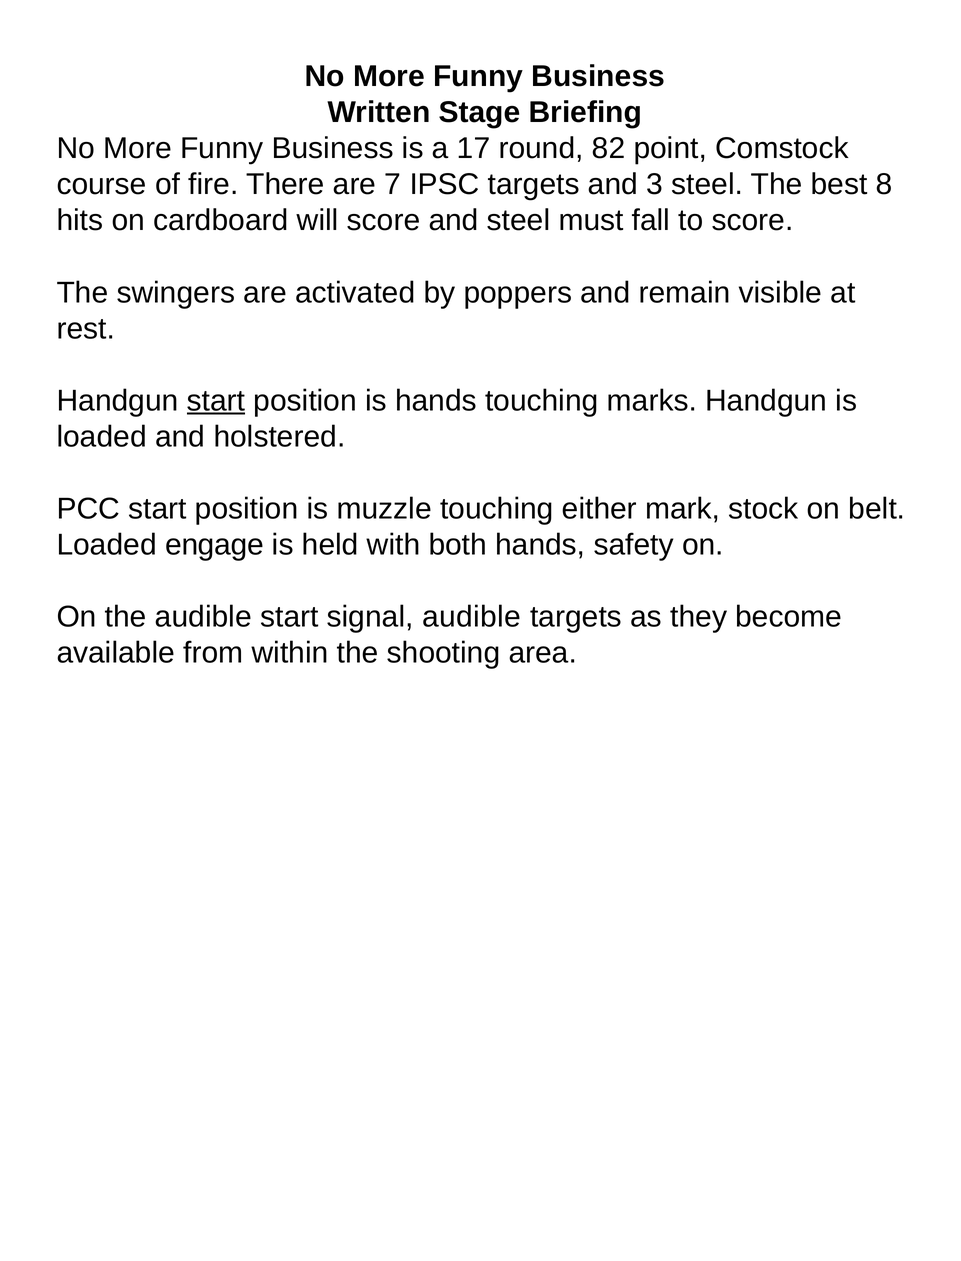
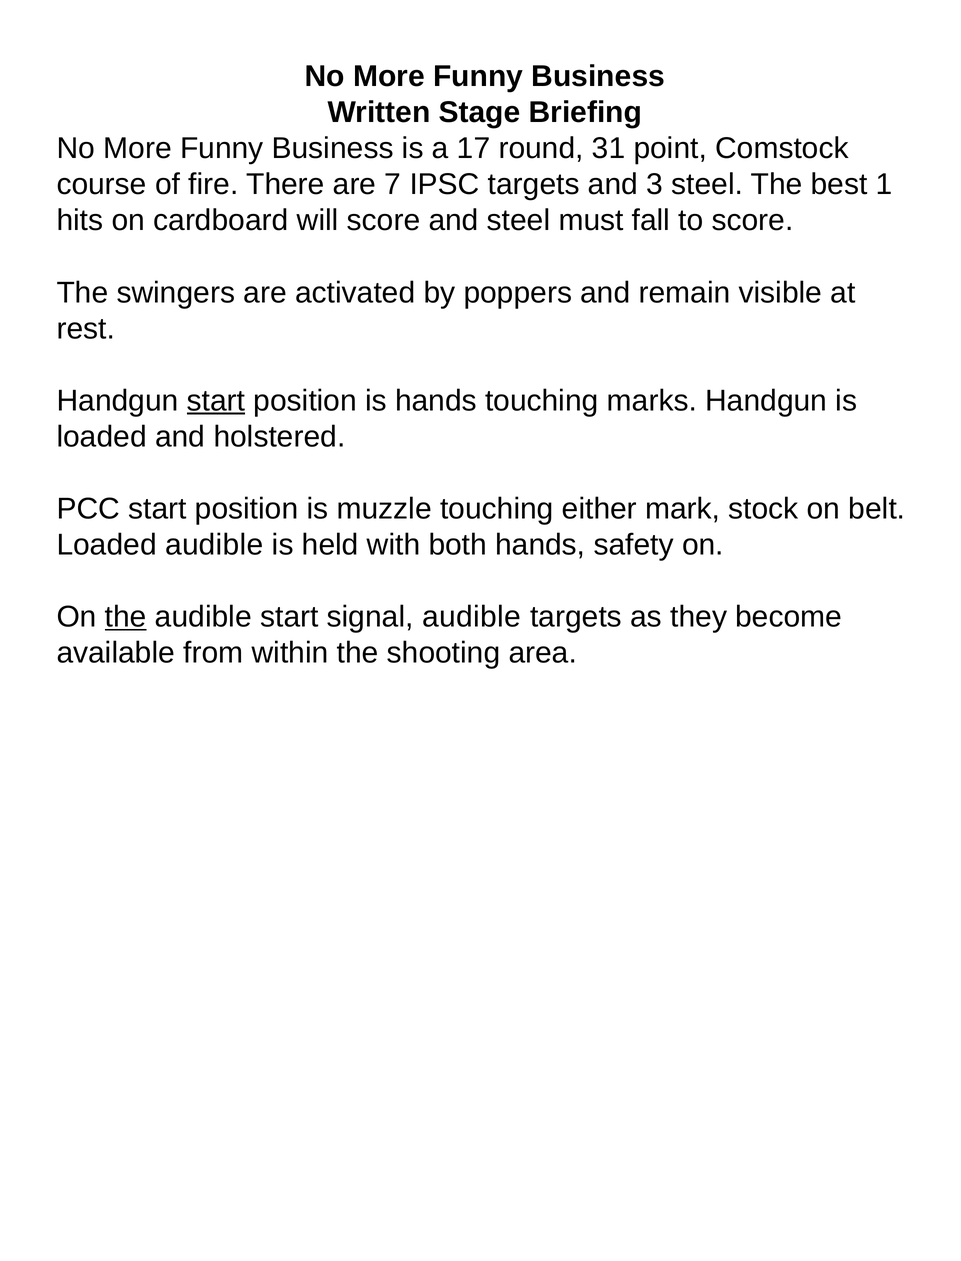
82: 82 -> 31
8: 8 -> 1
Loaded engage: engage -> audible
the at (126, 617) underline: none -> present
